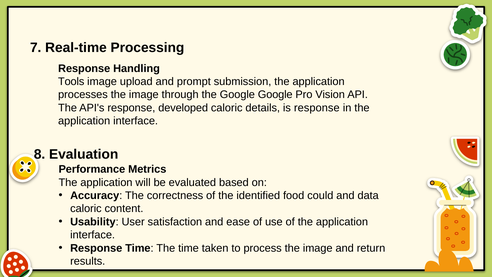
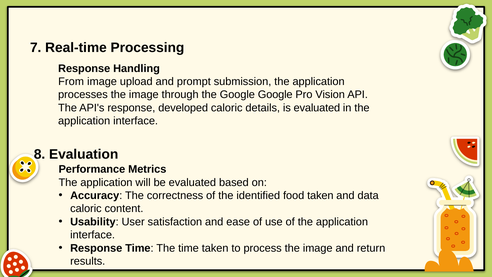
Tools: Tools -> From
is response: response -> evaluated
food could: could -> taken
